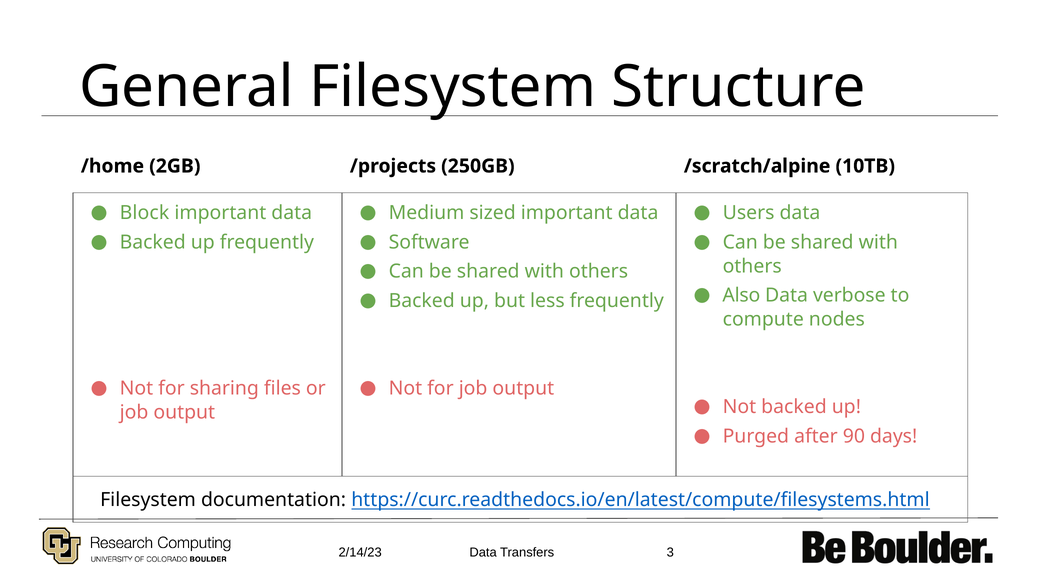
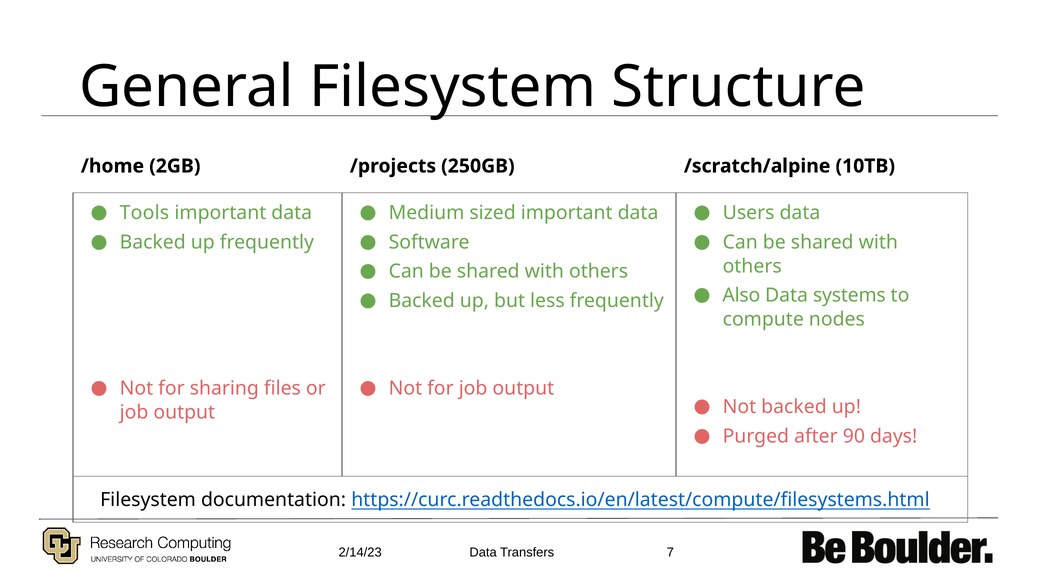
Block: Block -> Tools
verbose: verbose -> systems
3: 3 -> 7
